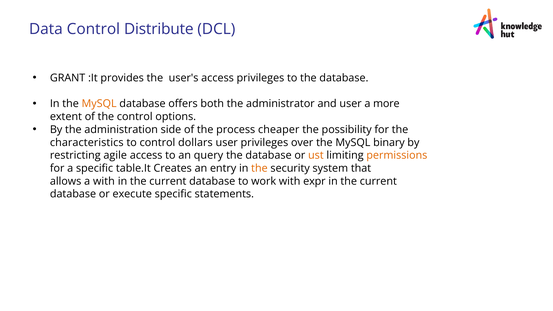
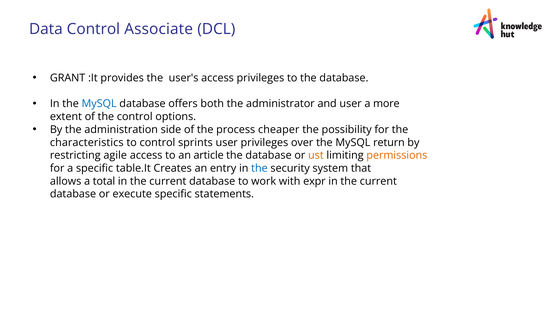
Distribute: Distribute -> Associate
MySQL at (99, 104) colour: orange -> blue
dollars: dollars -> sprints
binary: binary -> return
query: query -> article
the at (259, 168) colour: orange -> blue
a with: with -> total
